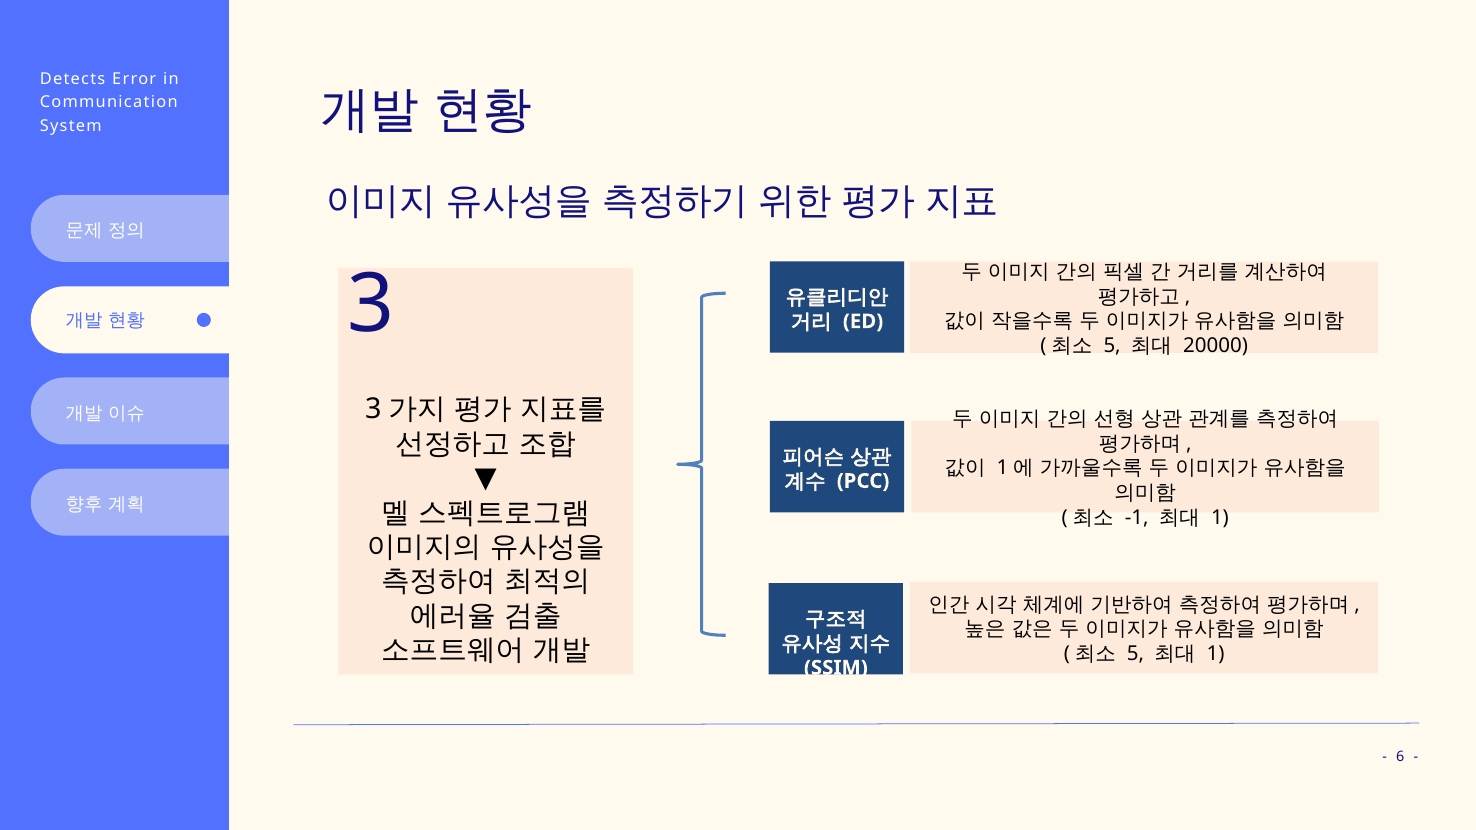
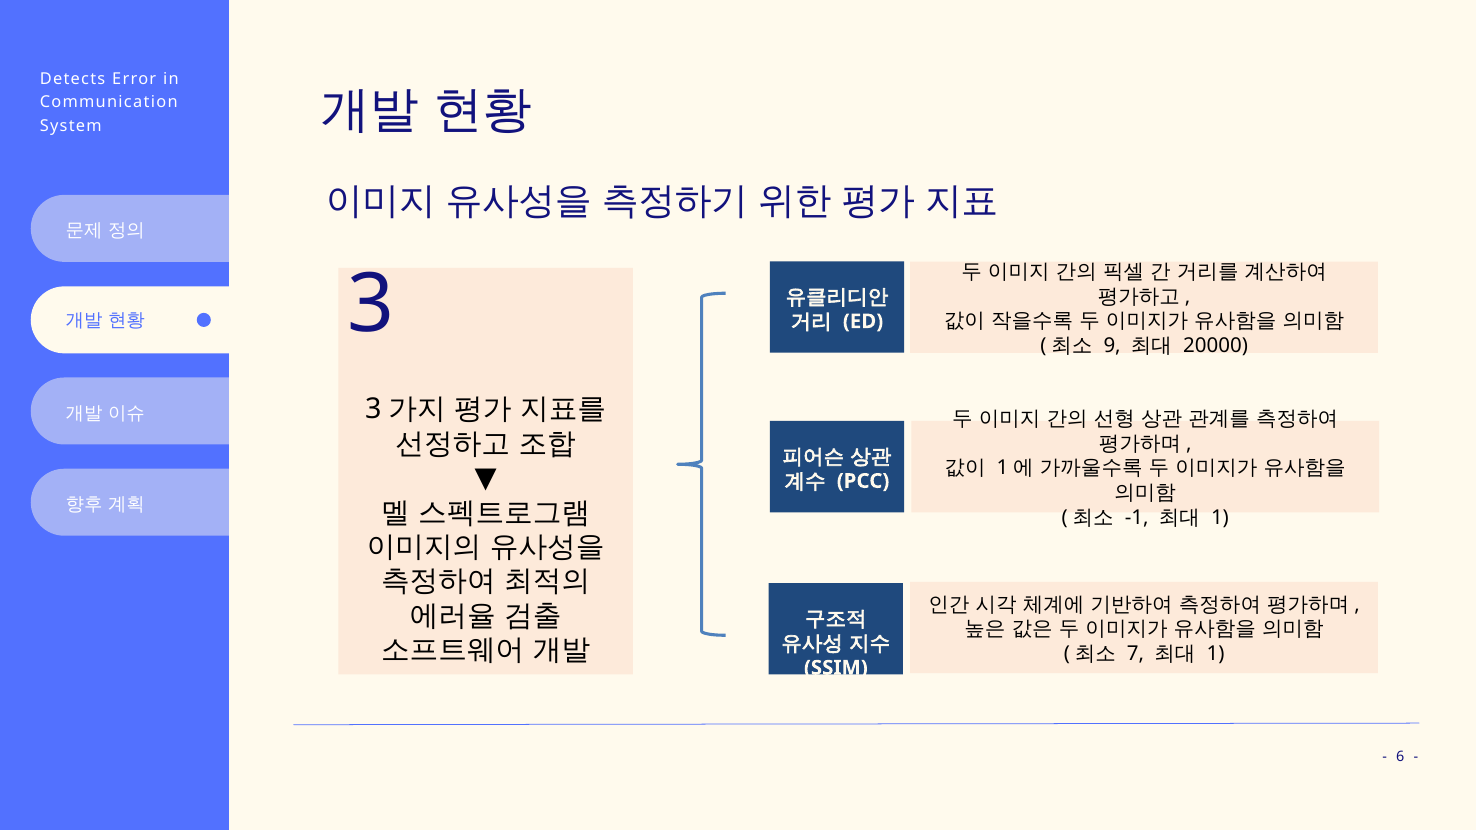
5 at (1112, 346): 5 -> 9
5 at (1136, 654): 5 -> 7
